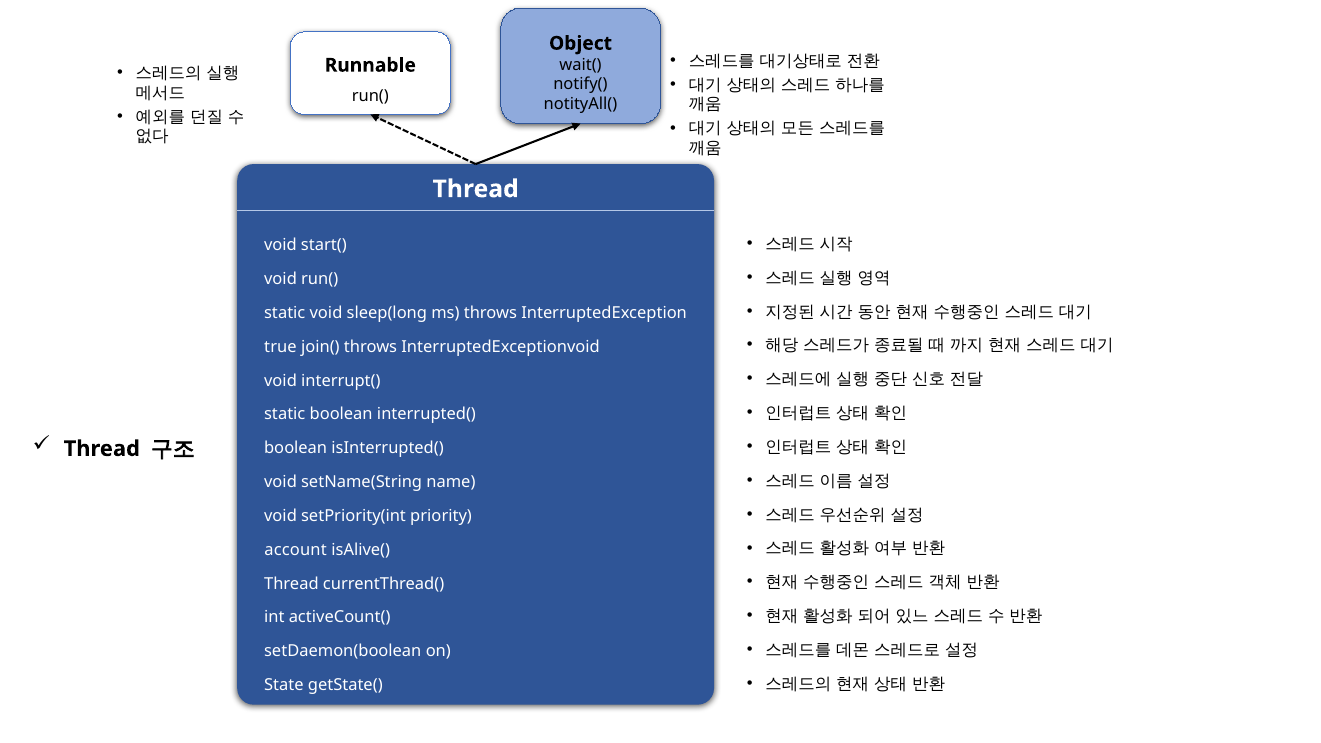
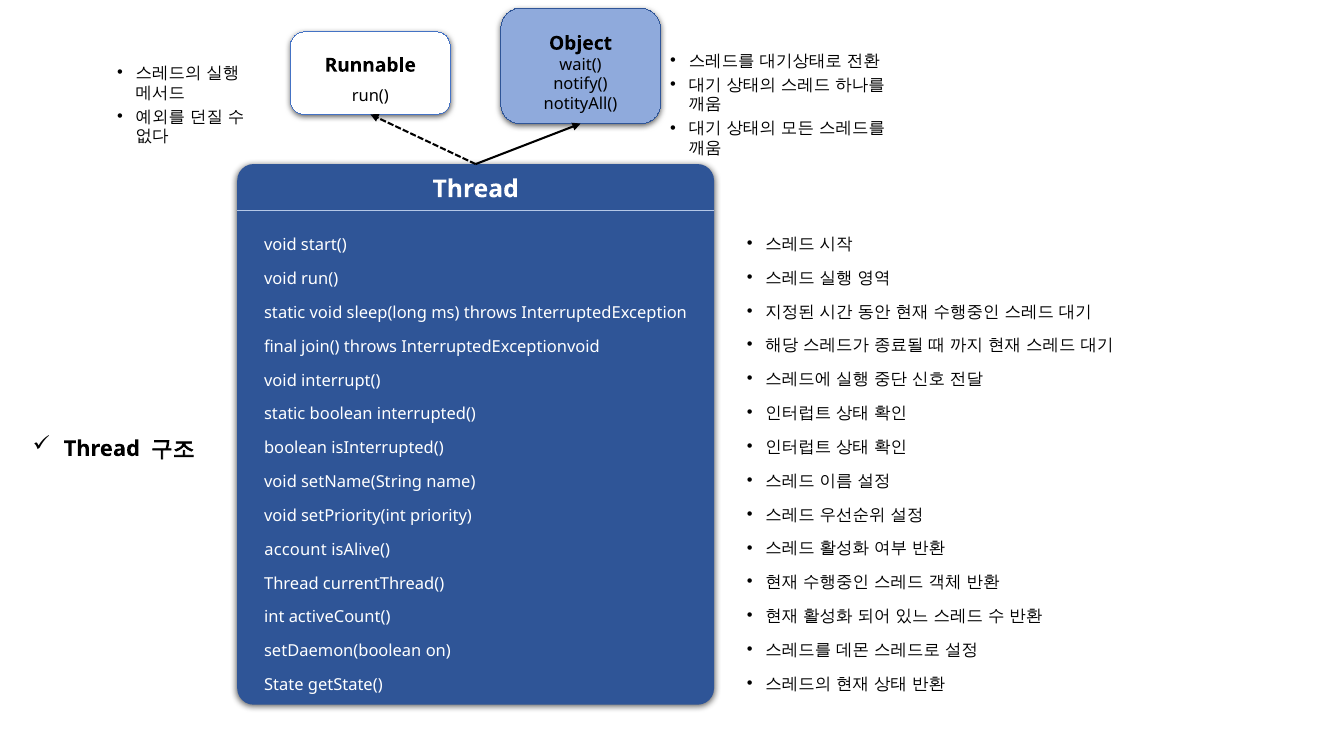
true: true -> final
